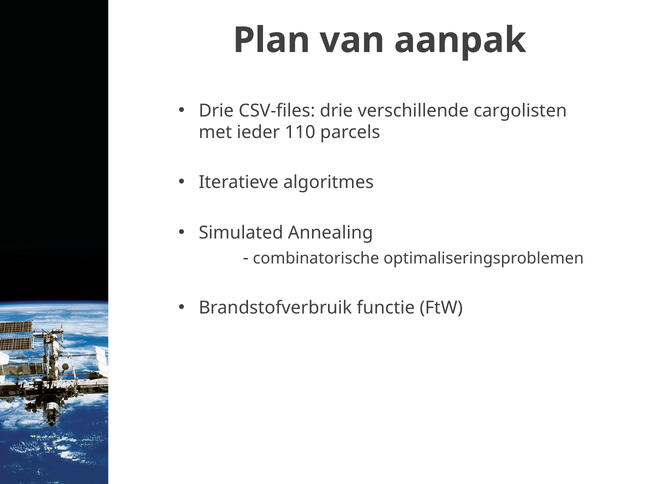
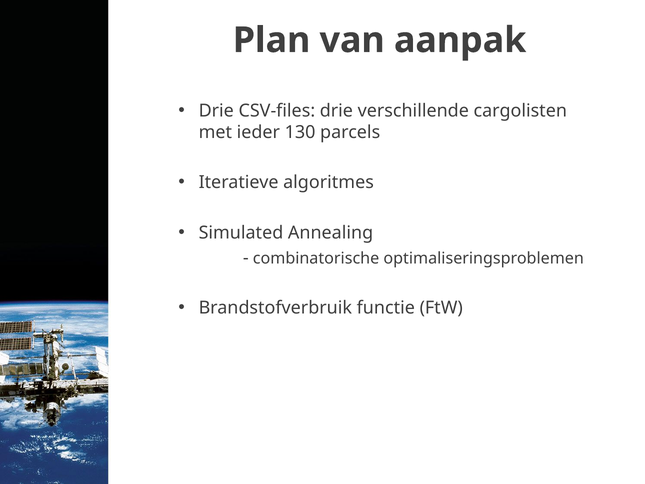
110: 110 -> 130
